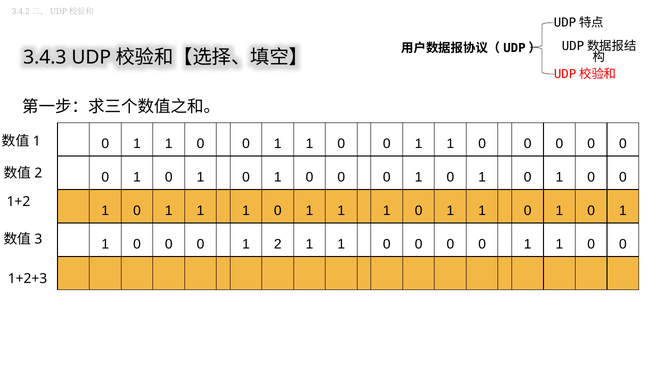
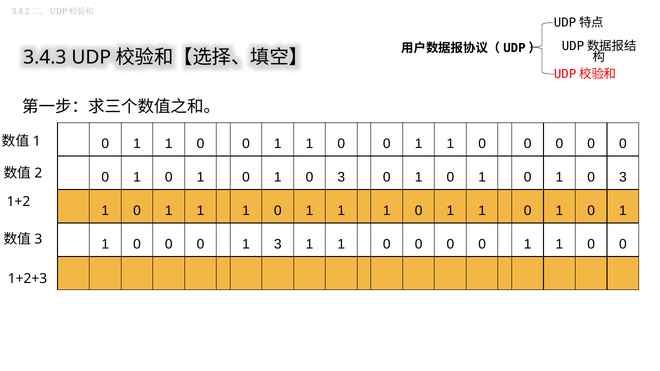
0 at (341, 177): 0 -> 3
0 at (623, 177): 0 -> 3
1 2: 2 -> 3
